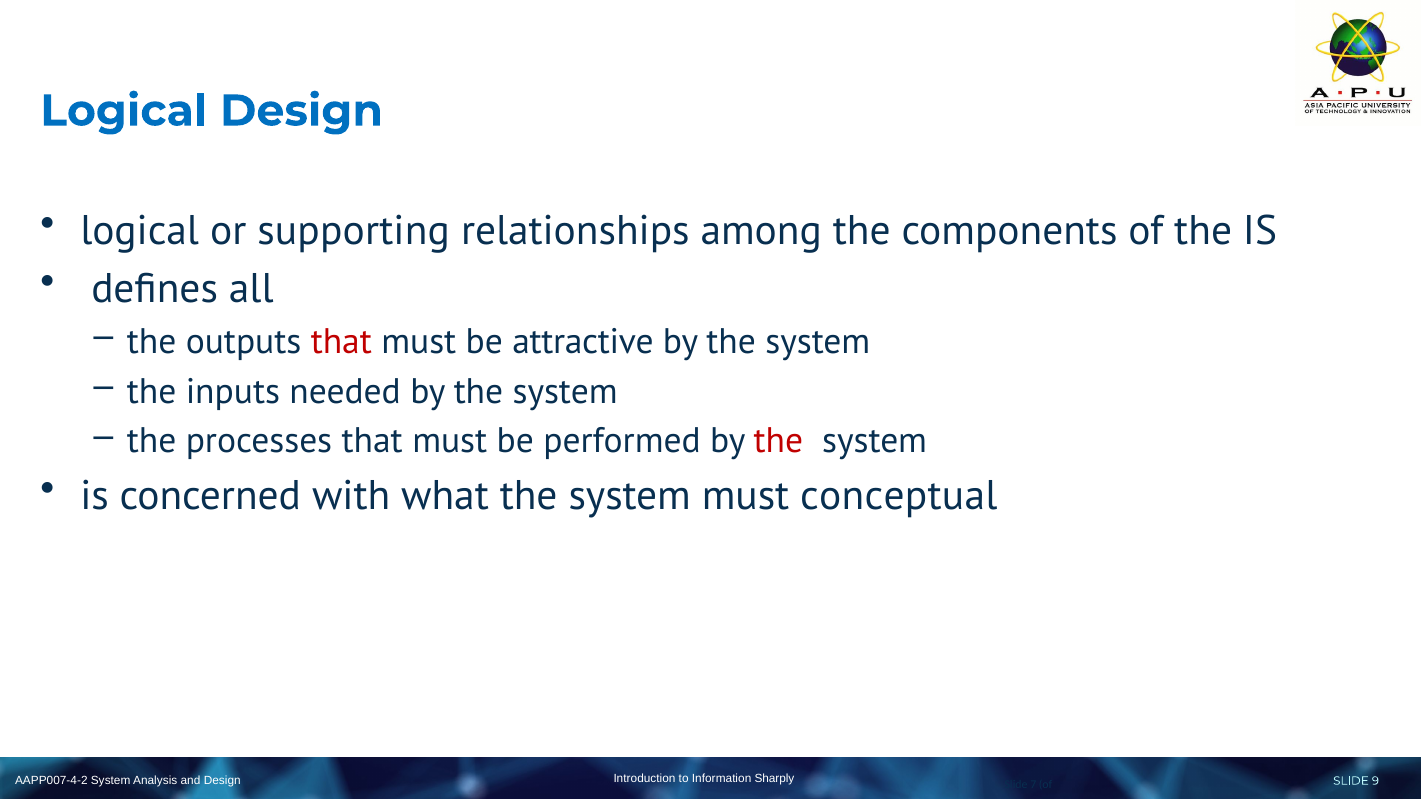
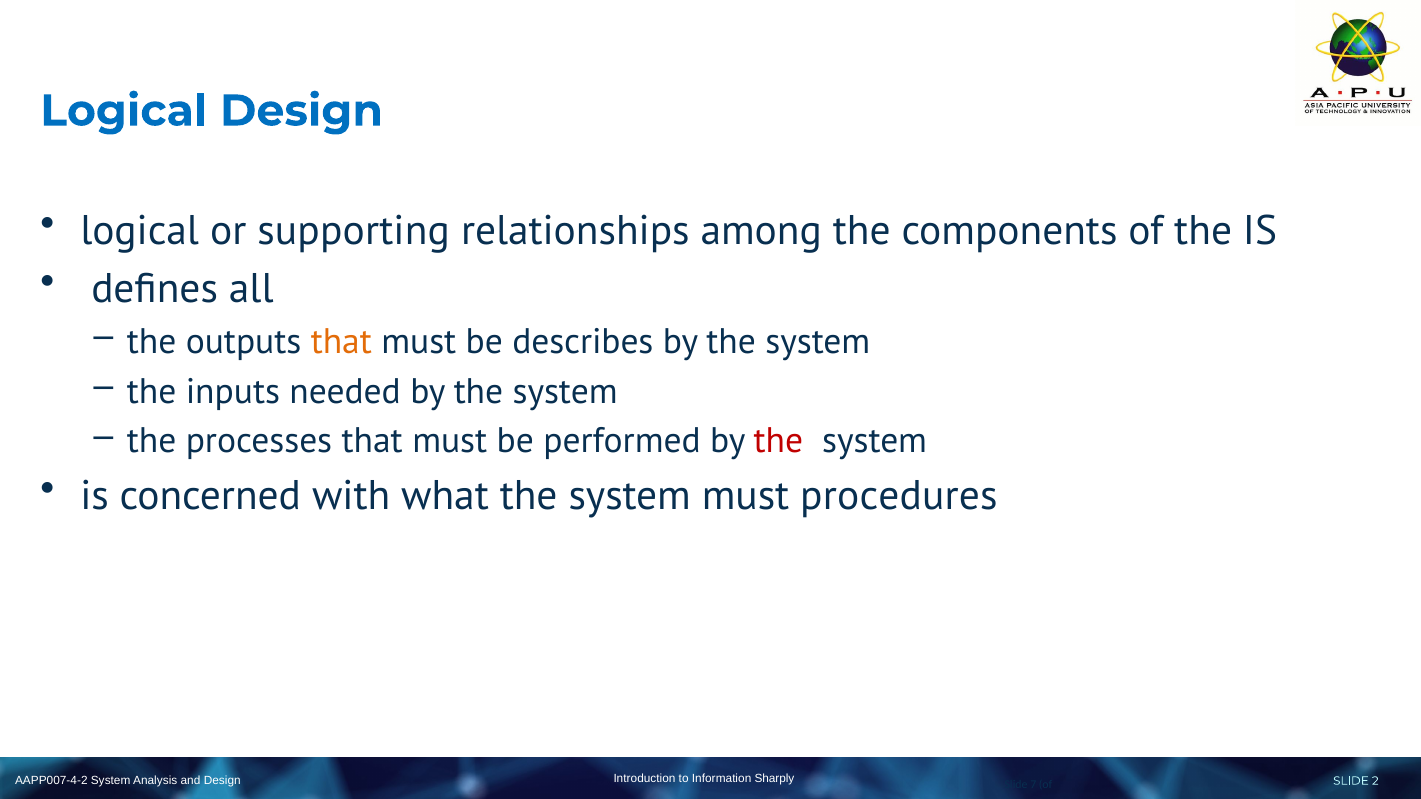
that at (341, 342) colour: red -> orange
attractive: attractive -> describes
conceptual: conceptual -> procedures
9: 9 -> 2
